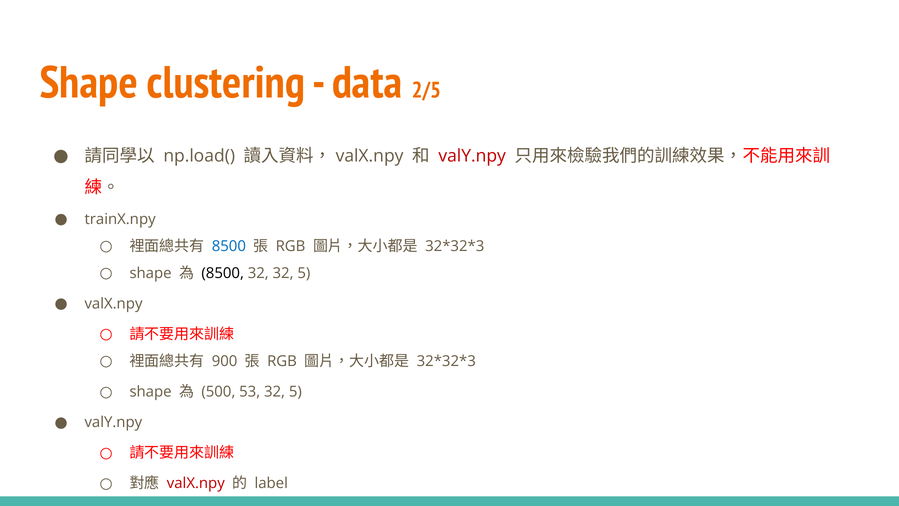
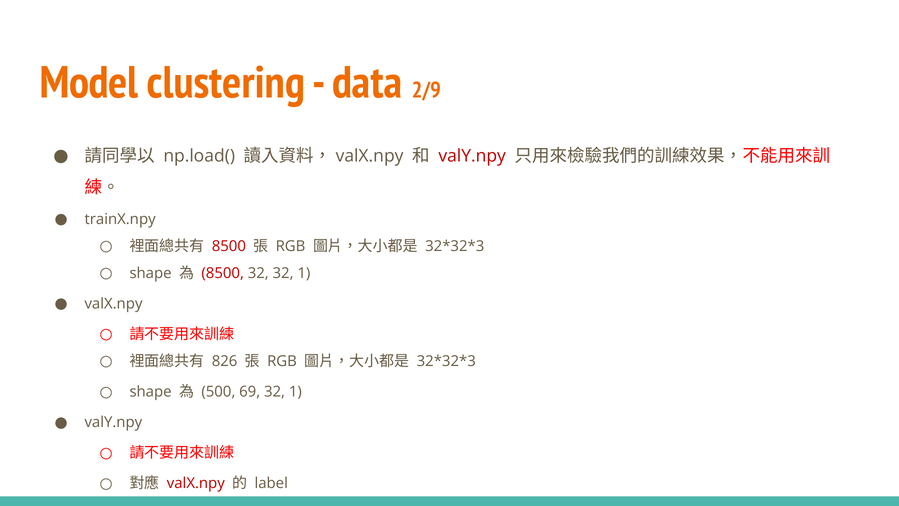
Shape at (89, 83): Shape -> Model
2/5: 2/5 -> 2/9
8500 at (229, 246) colour: blue -> red
8500 at (223, 273) colour: black -> red
32 32 5: 5 -> 1
900: 900 -> 826
53: 53 -> 69
5 at (295, 392): 5 -> 1
